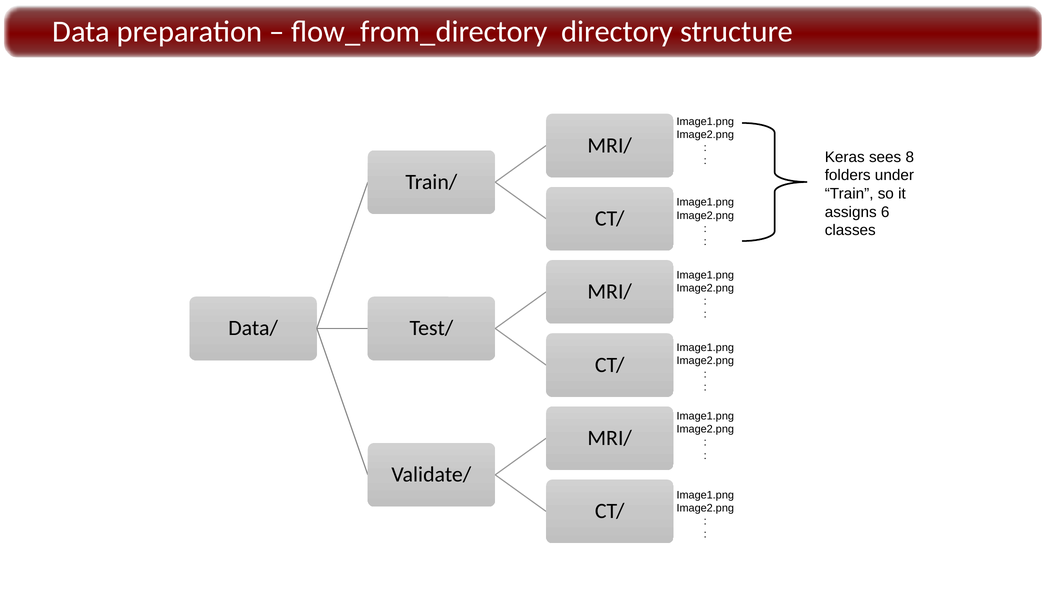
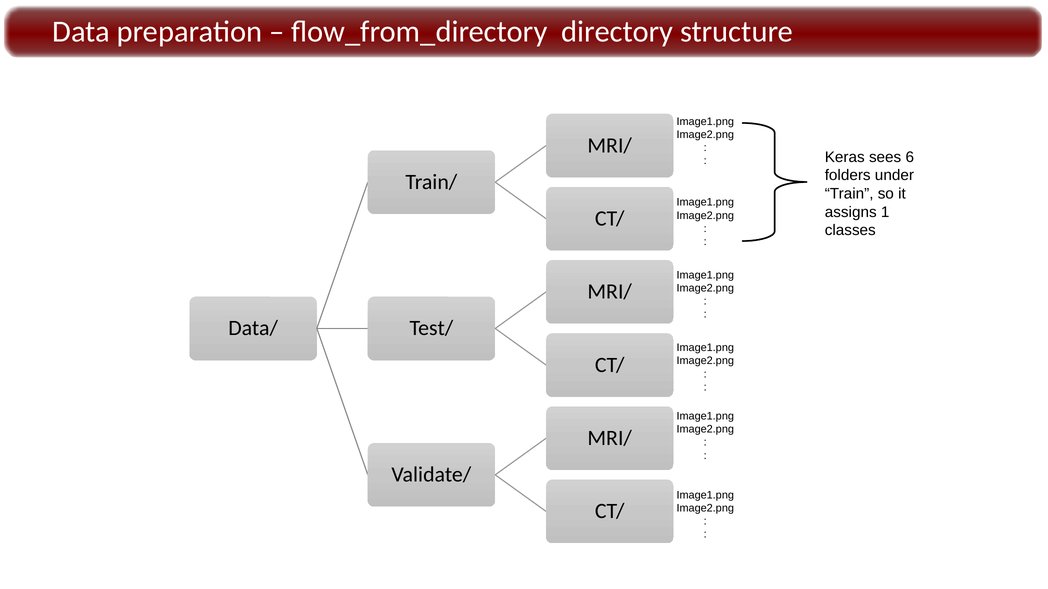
8: 8 -> 6
6: 6 -> 1
